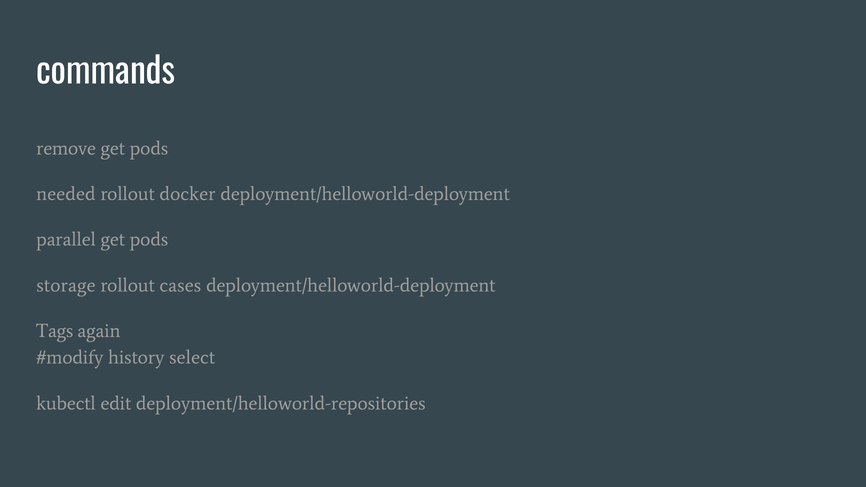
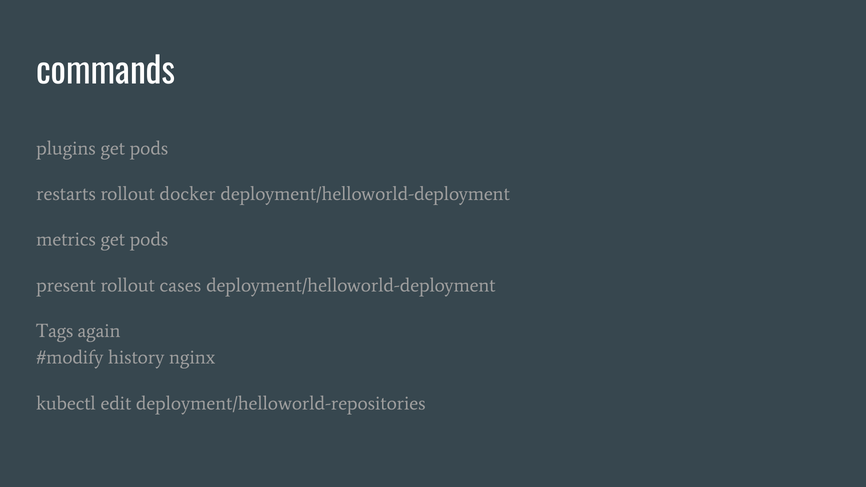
remove: remove -> plugins
needed: needed -> restarts
parallel: parallel -> metrics
storage: storage -> present
select: select -> nginx
